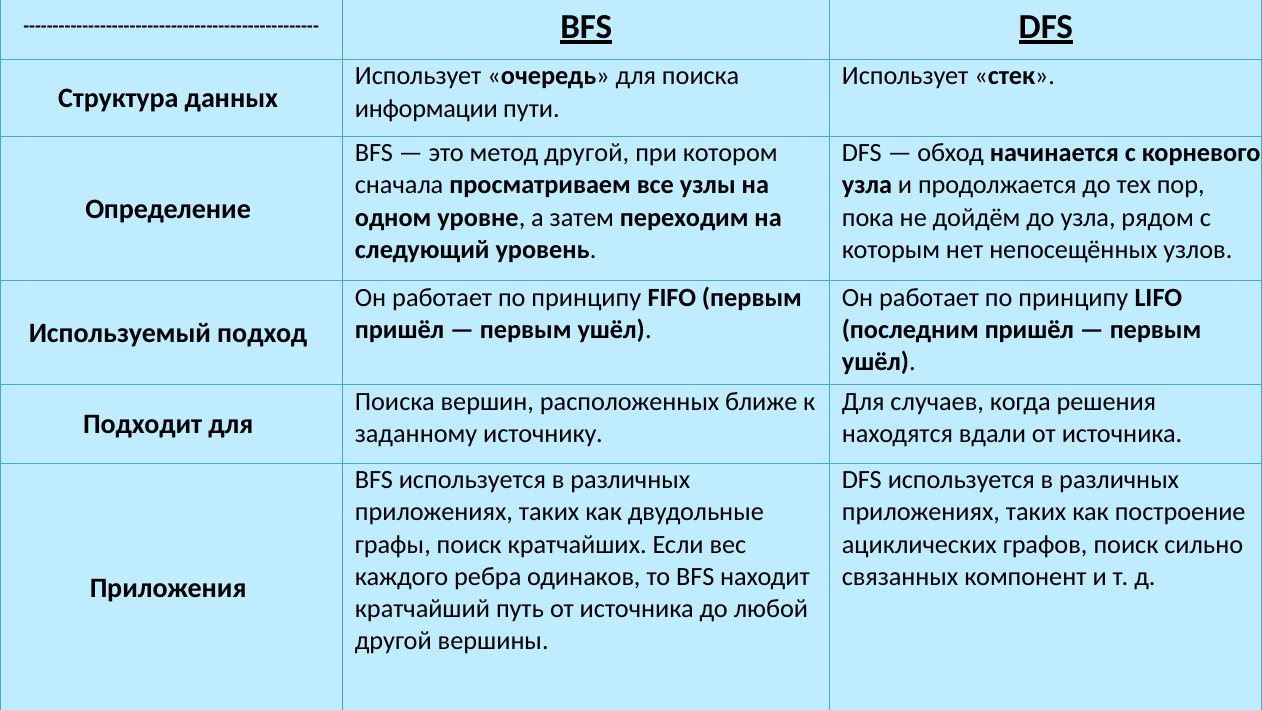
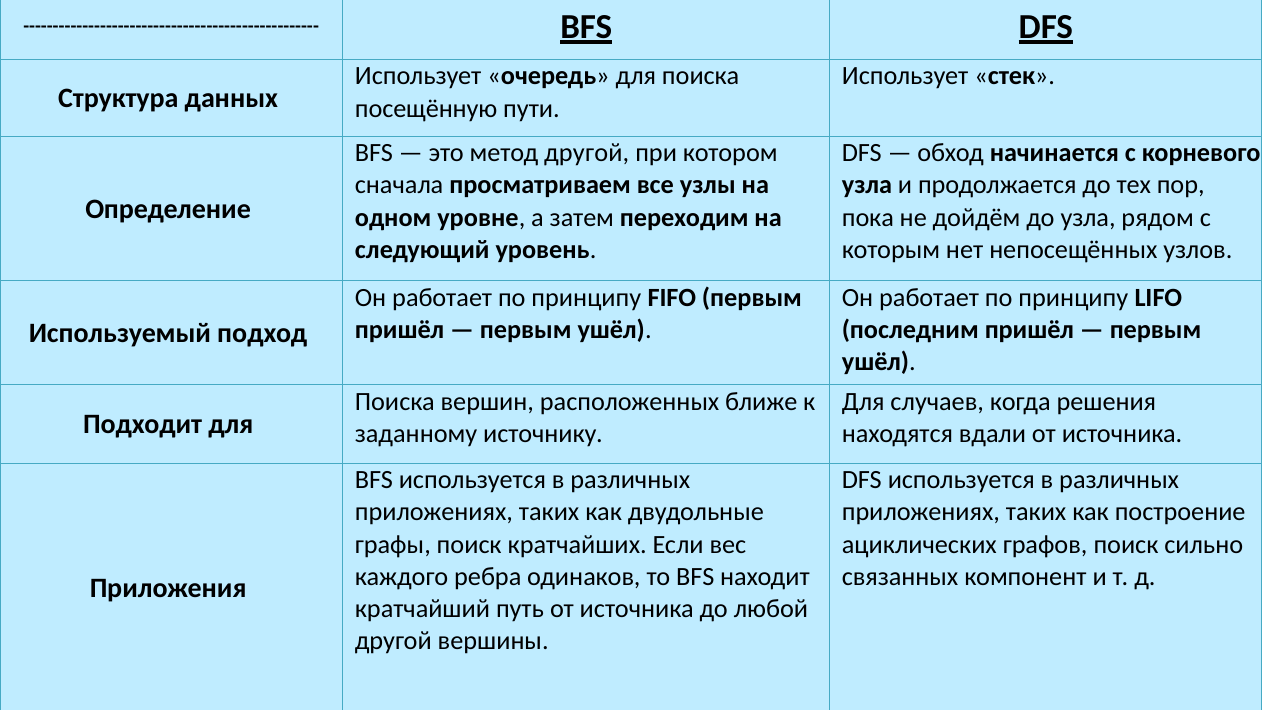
информации: информации -> посещённую
